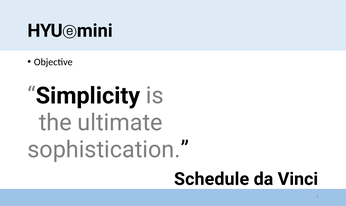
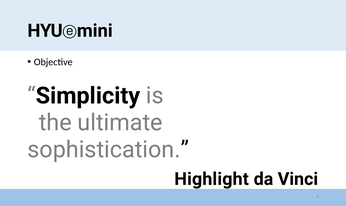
Schedule: Schedule -> Highlight
